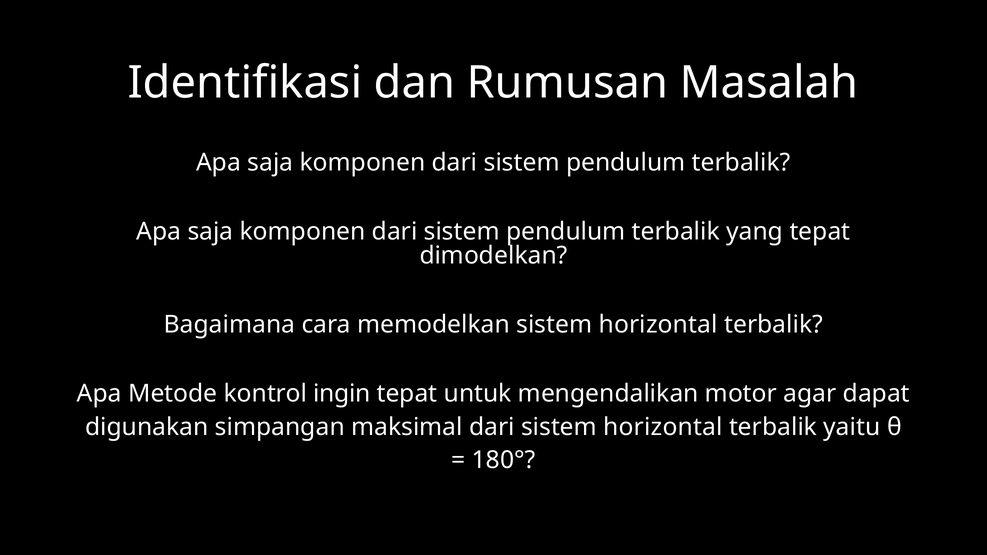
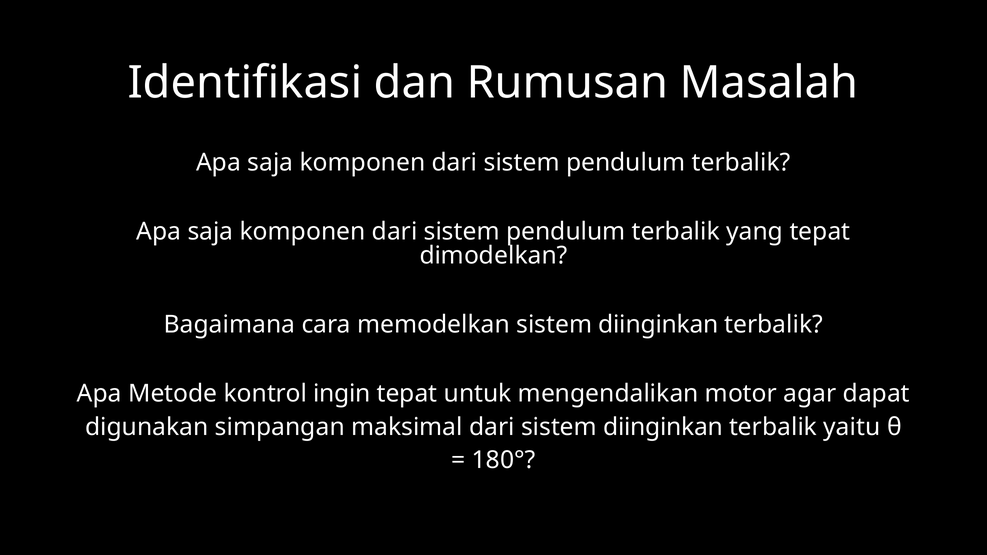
memodelkan sistem horizontal: horizontal -> diinginkan
dari sistem horizontal: horizontal -> diinginkan
